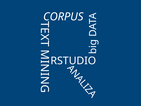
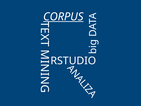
CORPUS underline: none -> present
